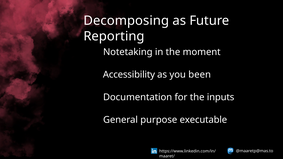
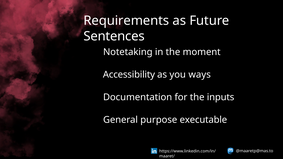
Decomposing: Decomposing -> Requirements
Reporting: Reporting -> Sentences
been: been -> ways
